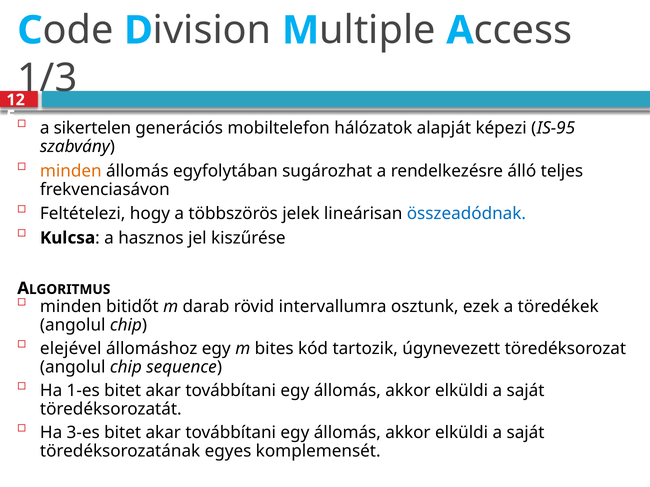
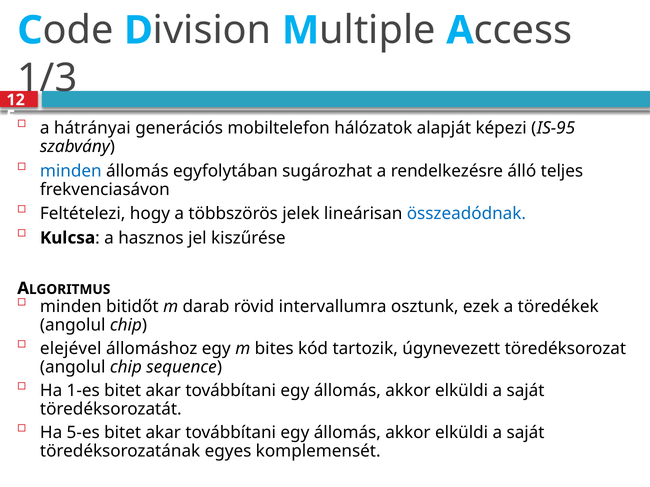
sikertelen: sikertelen -> hátrányai
minden at (71, 171) colour: orange -> blue
3-es: 3-es -> 5-es
